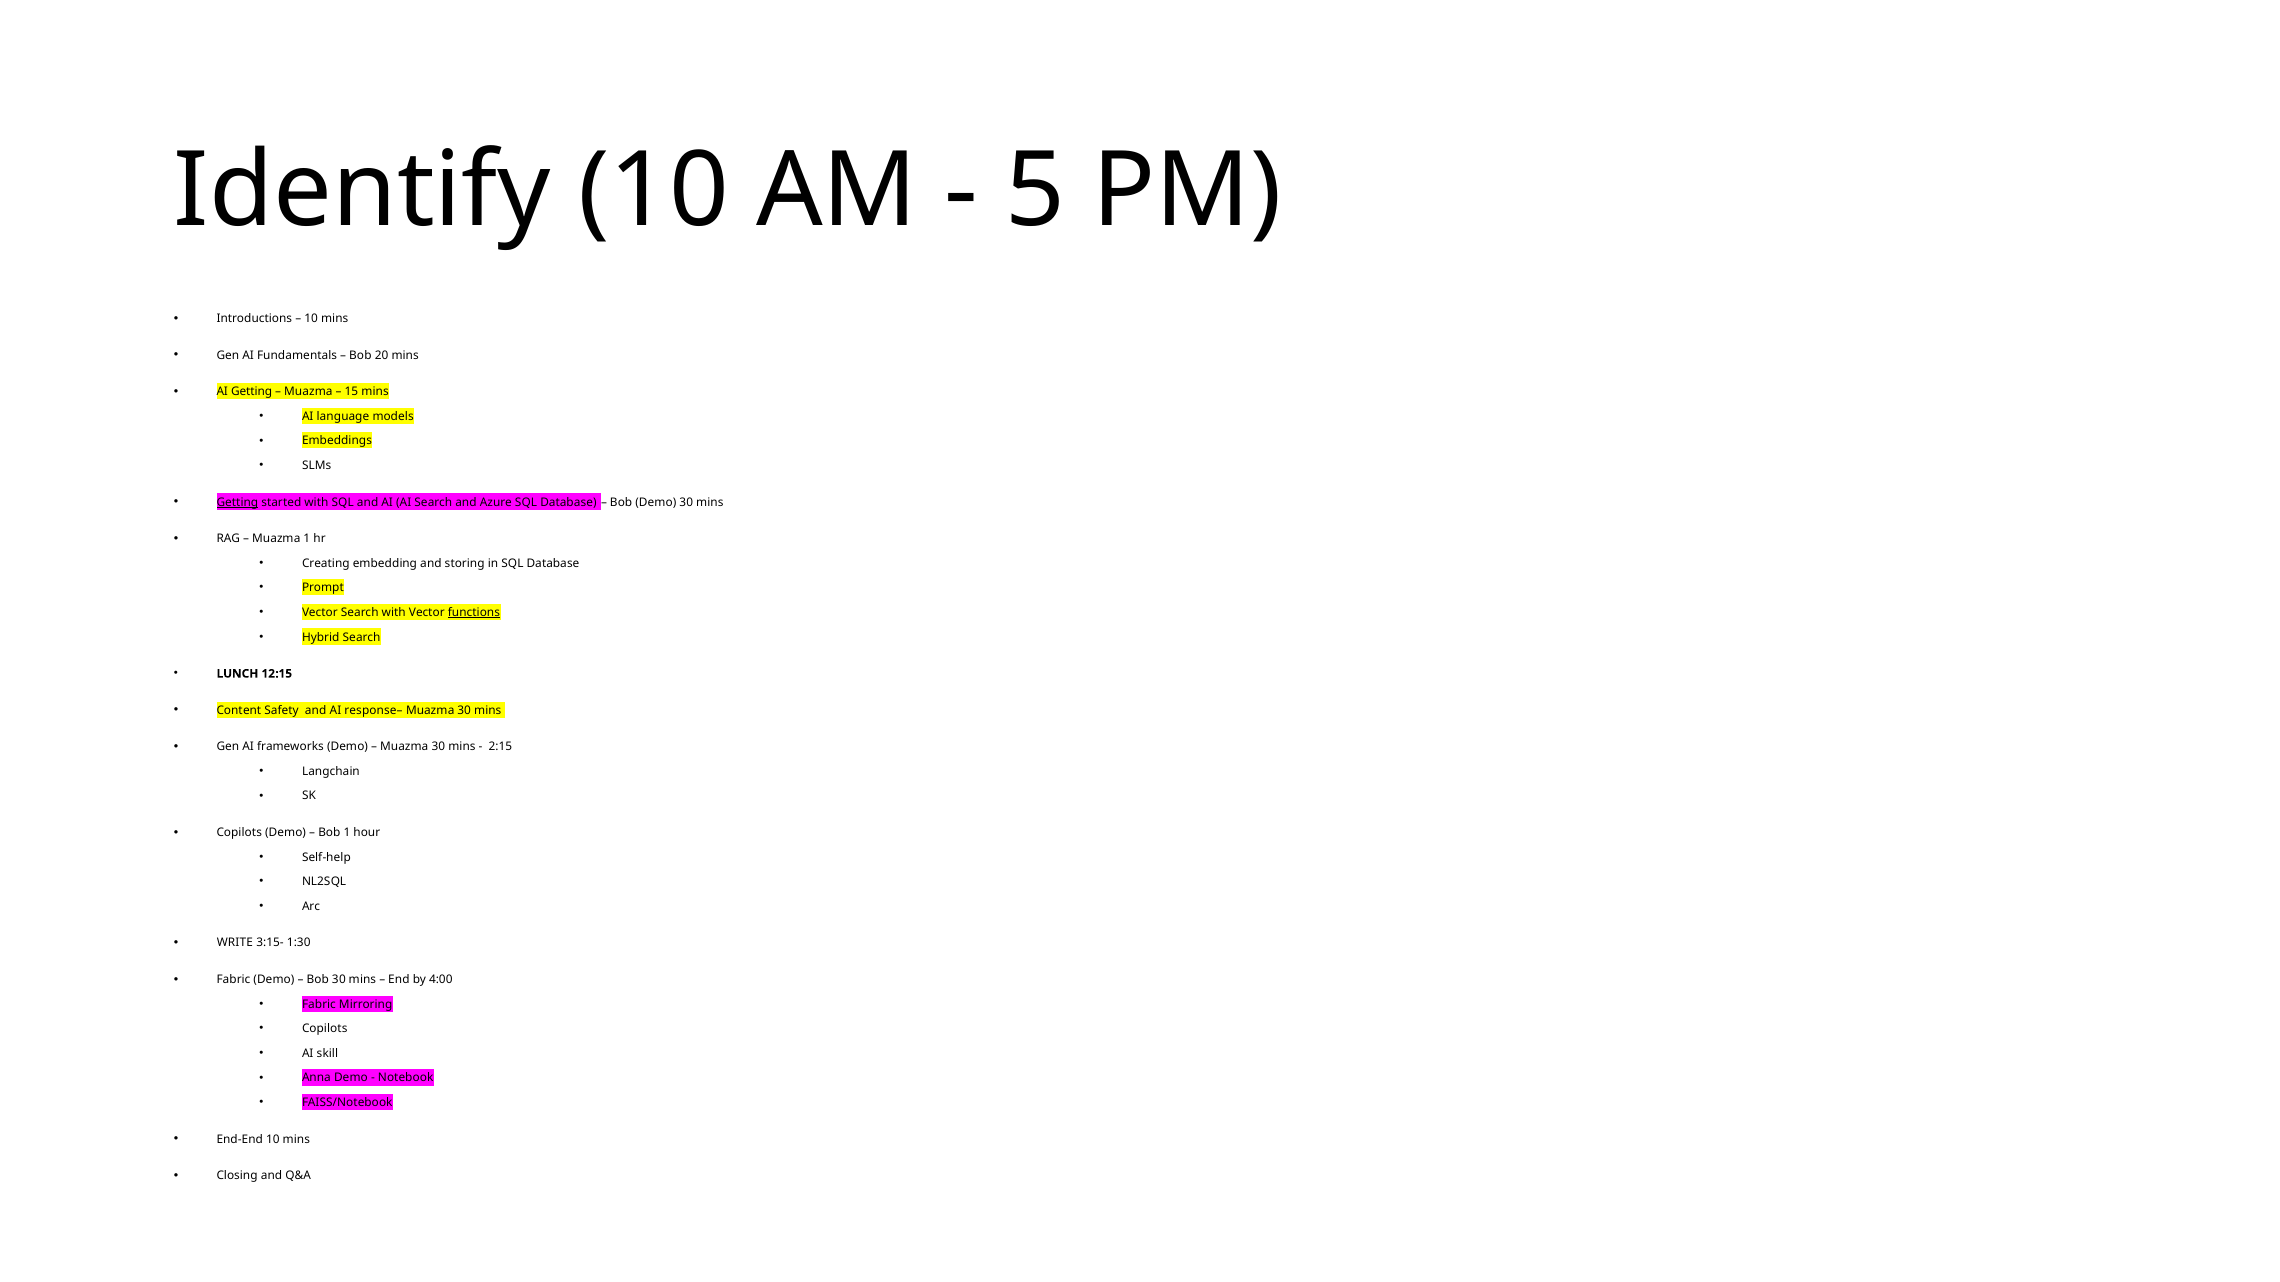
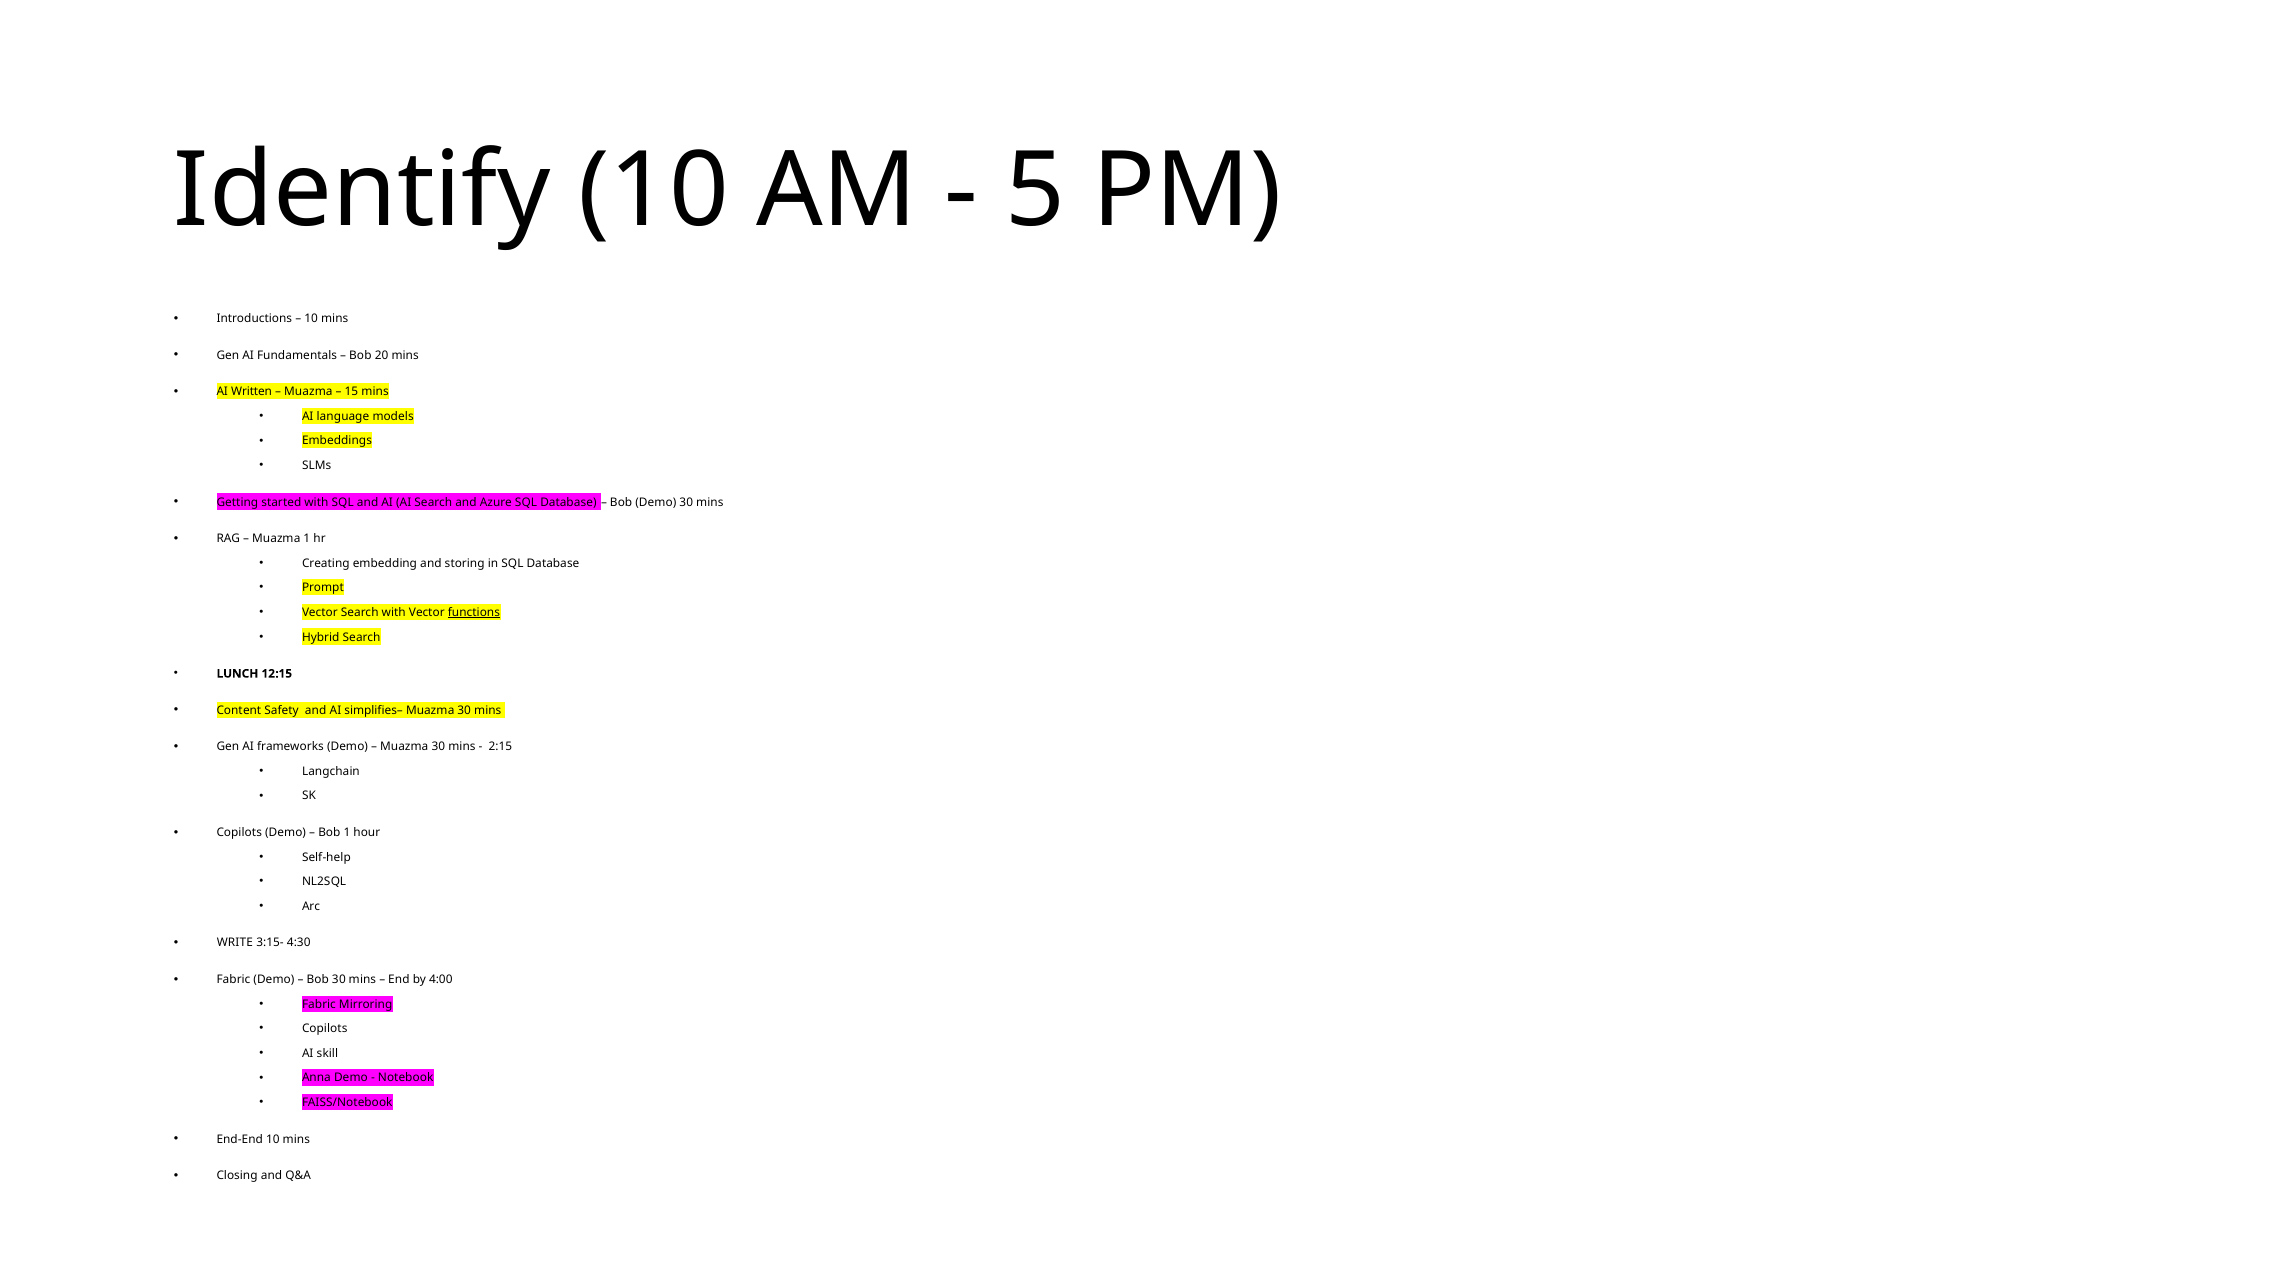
AI Getting: Getting -> Written
Getting at (237, 502) underline: present -> none
response–: response– -> simplifies–
1:30: 1:30 -> 4:30
